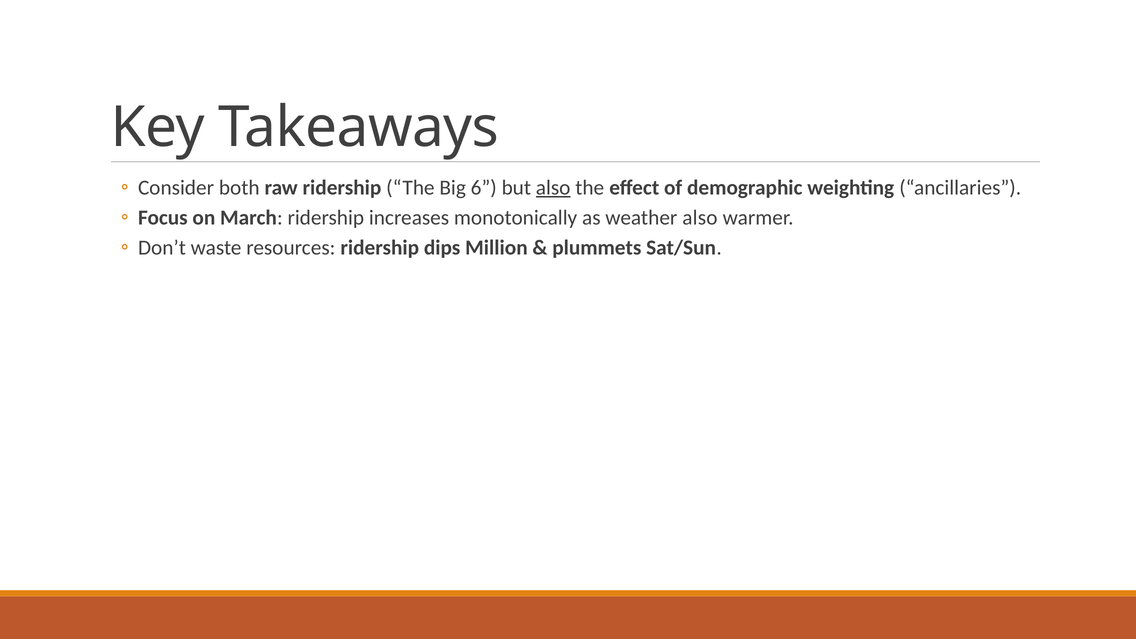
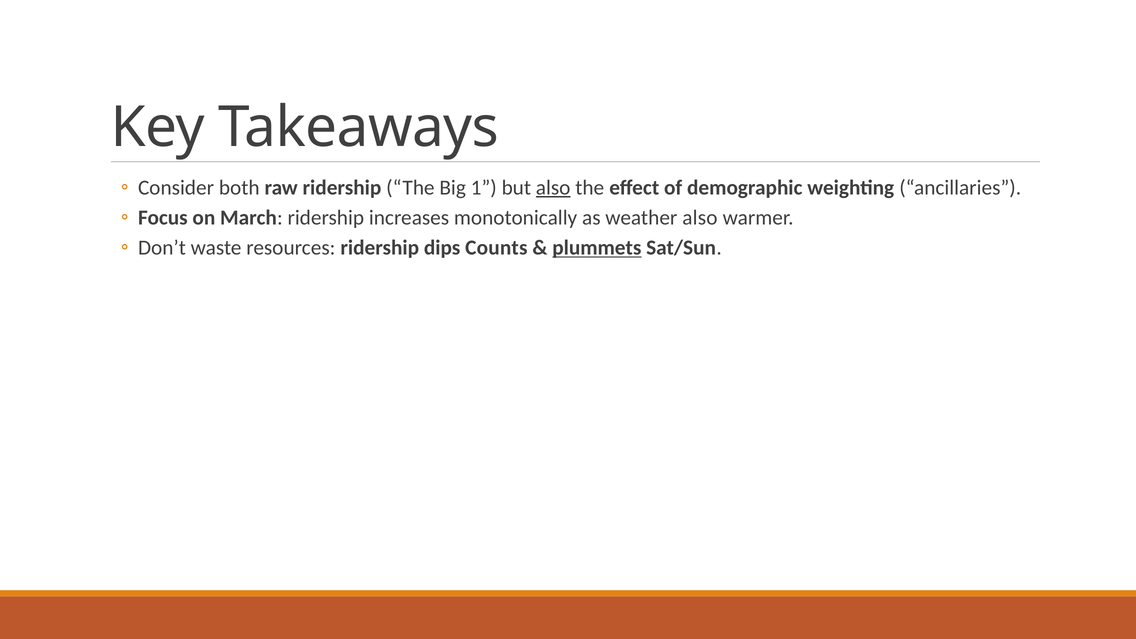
6: 6 -> 1
Million: Million -> Counts
plummets underline: none -> present
